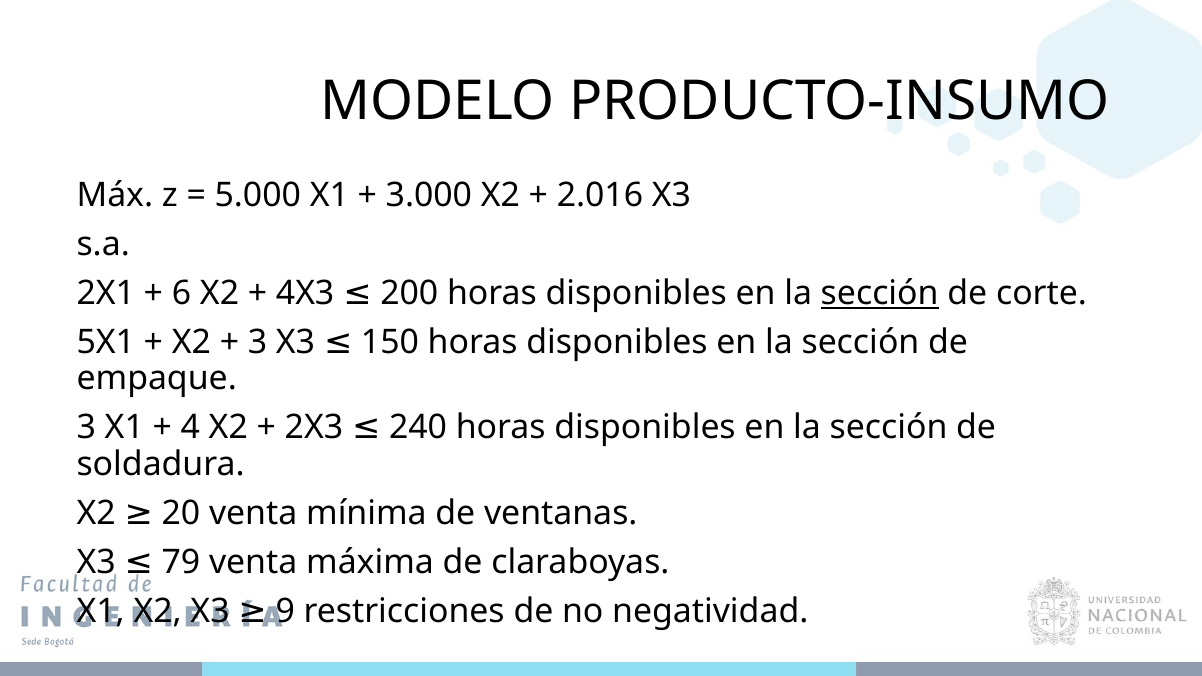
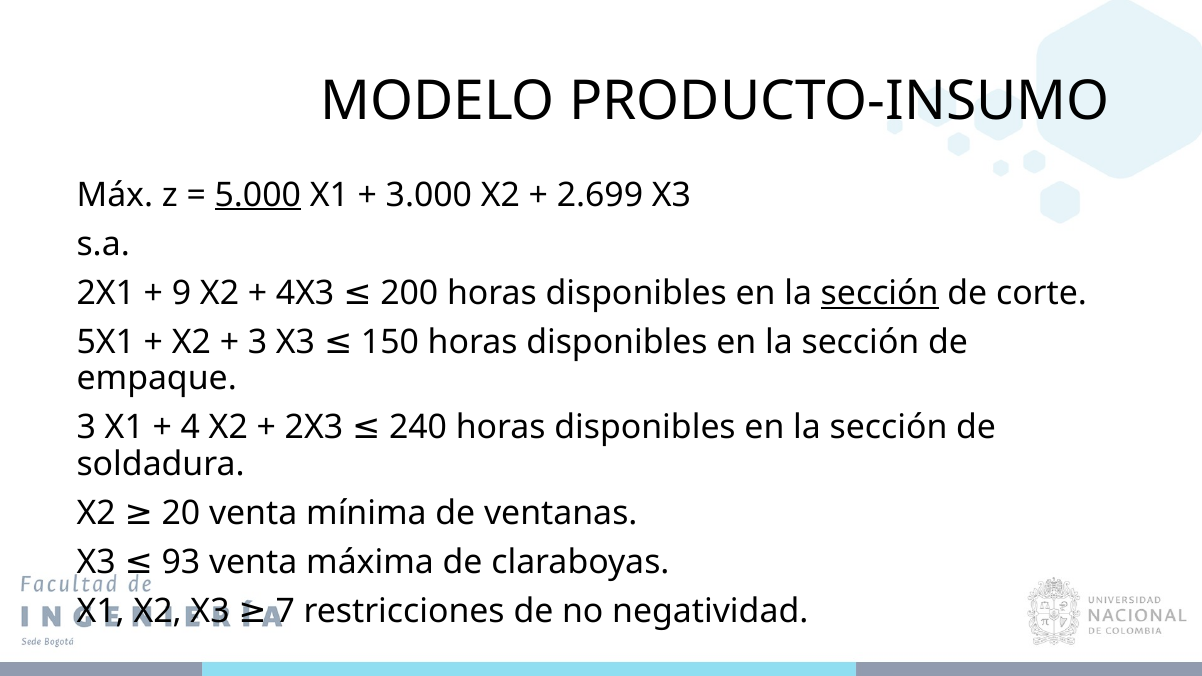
5.000 underline: none -> present
2.016: 2.016 -> 2.699
6: 6 -> 9
79: 79 -> 93
9: 9 -> 7
